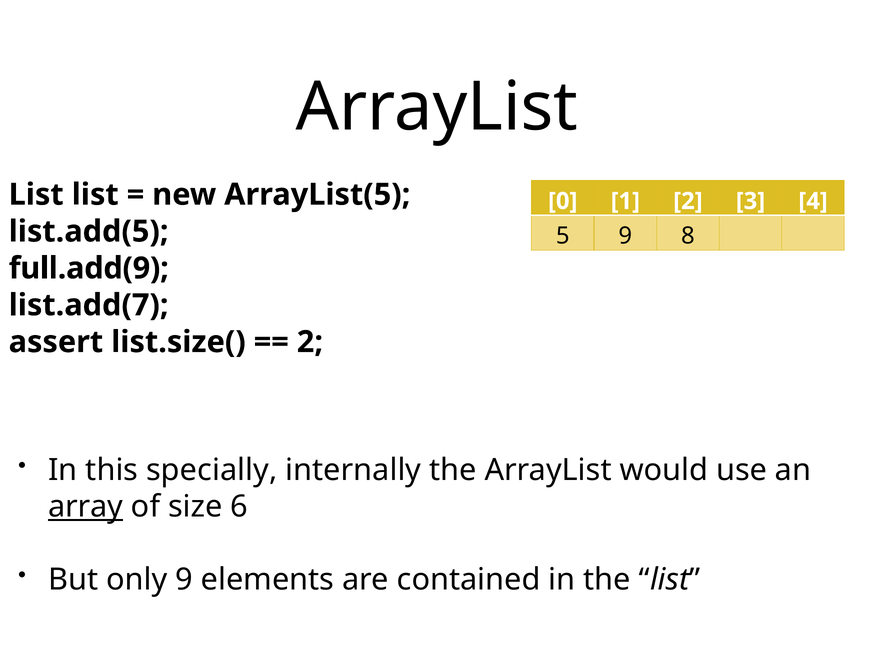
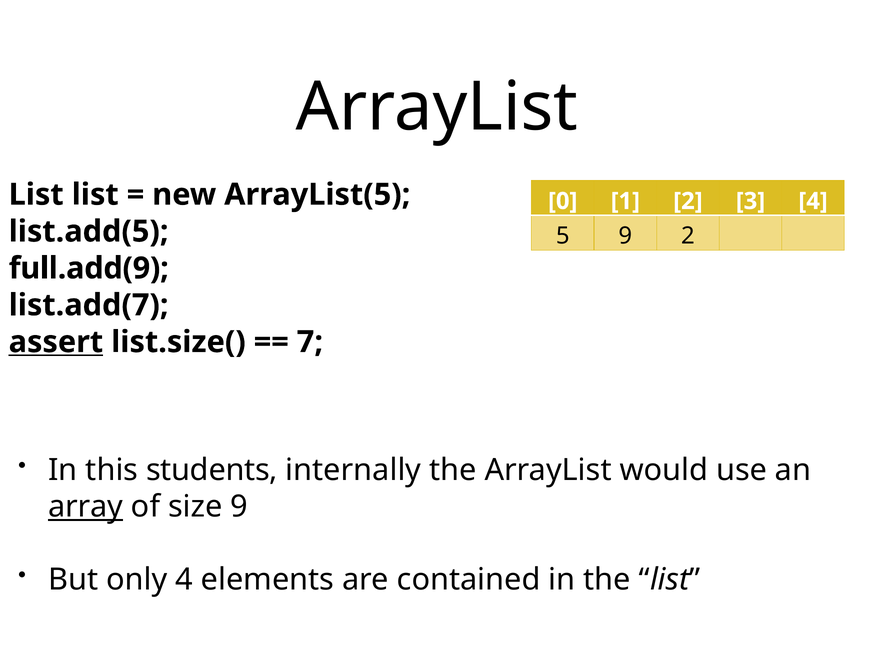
9 8: 8 -> 2
assert underline: none -> present
2 at (310, 342): 2 -> 7
specially: specially -> students
size 6: 6 -> 9
only 9: 9 -> 4
